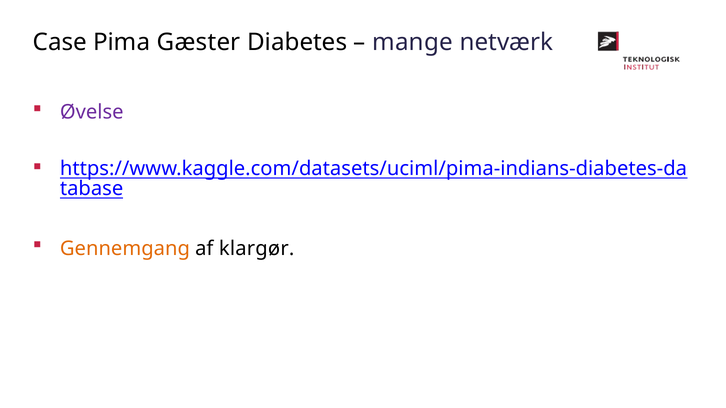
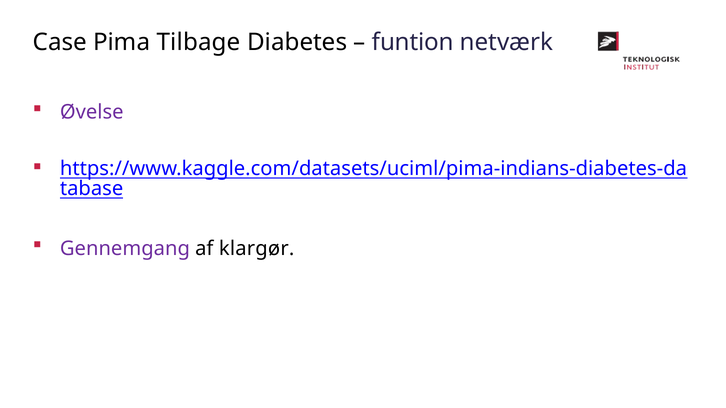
Gæster: Gæster -> Tilbage
mange: mange -> funtion
Gennemgang colour: orange -> purple
